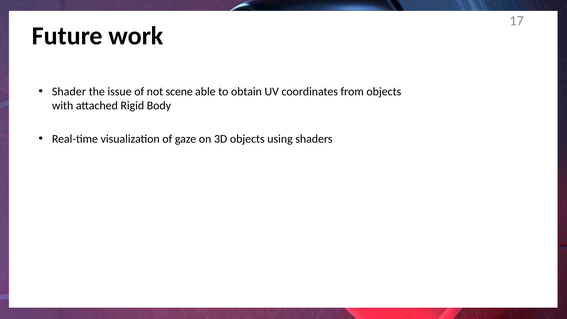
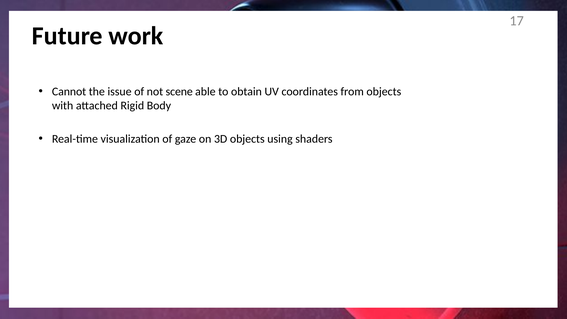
Shader: Shader -> Cannot
